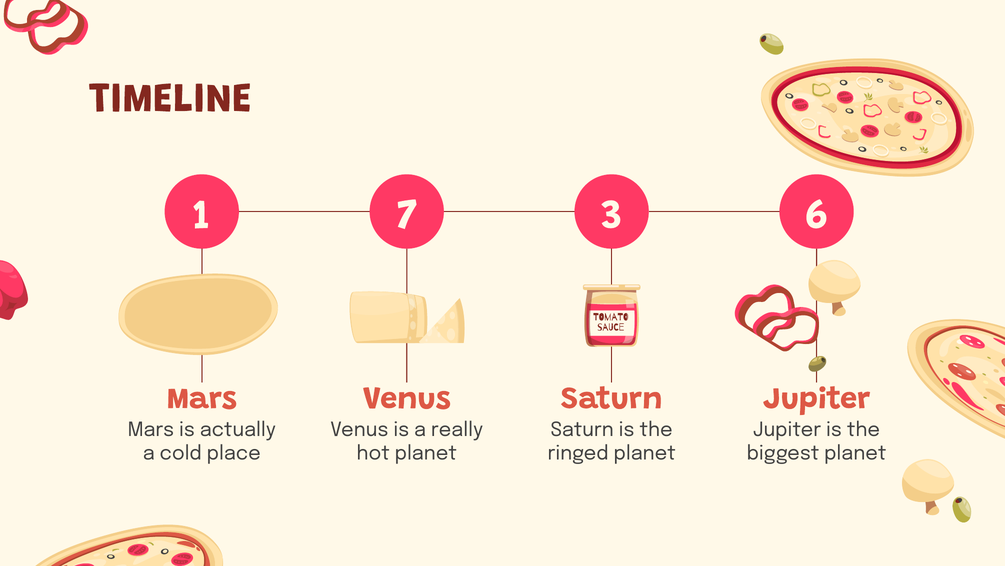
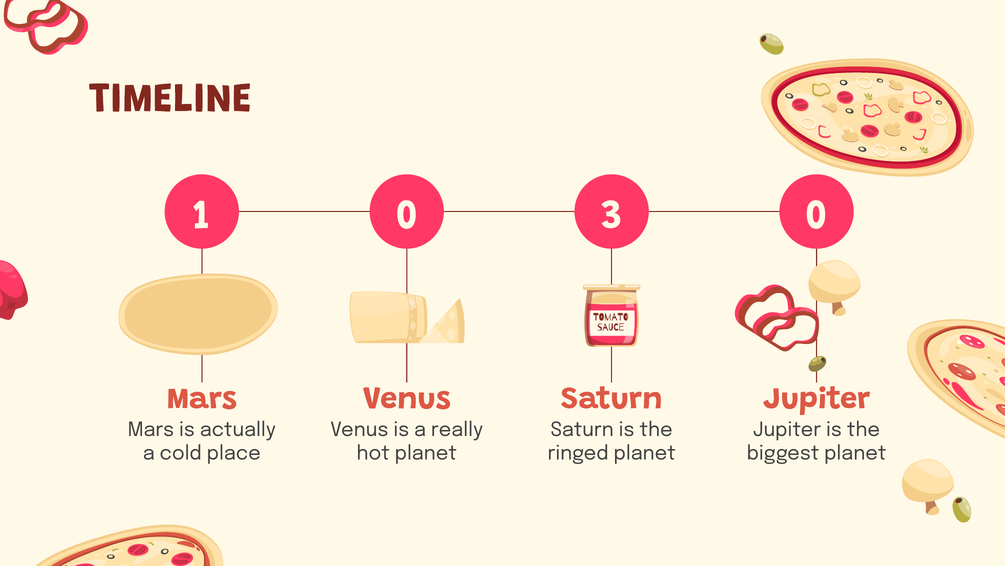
1 7: 7 -> 0
3 6: 6 -> 0
